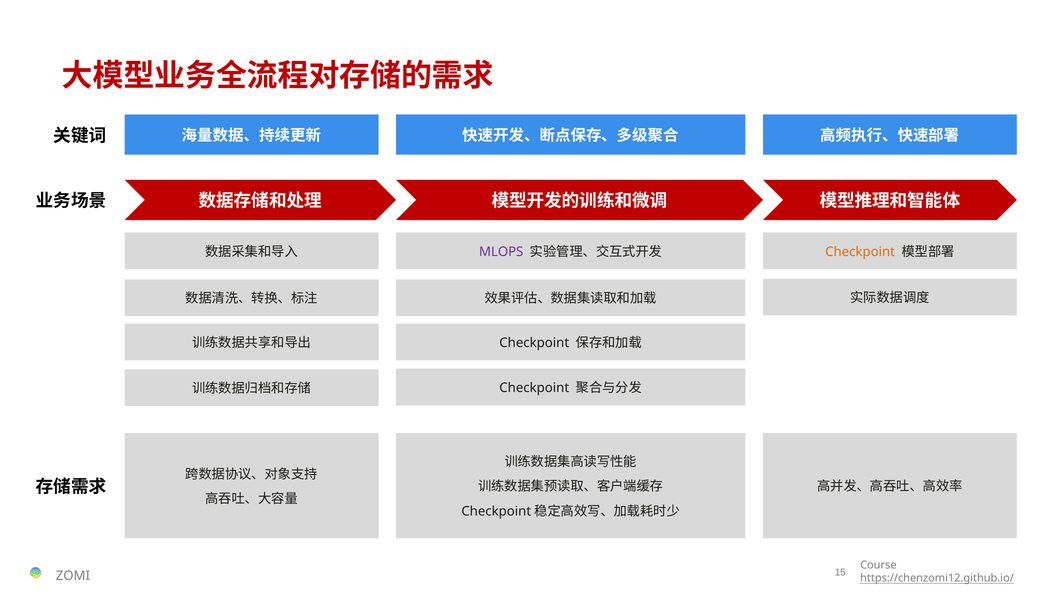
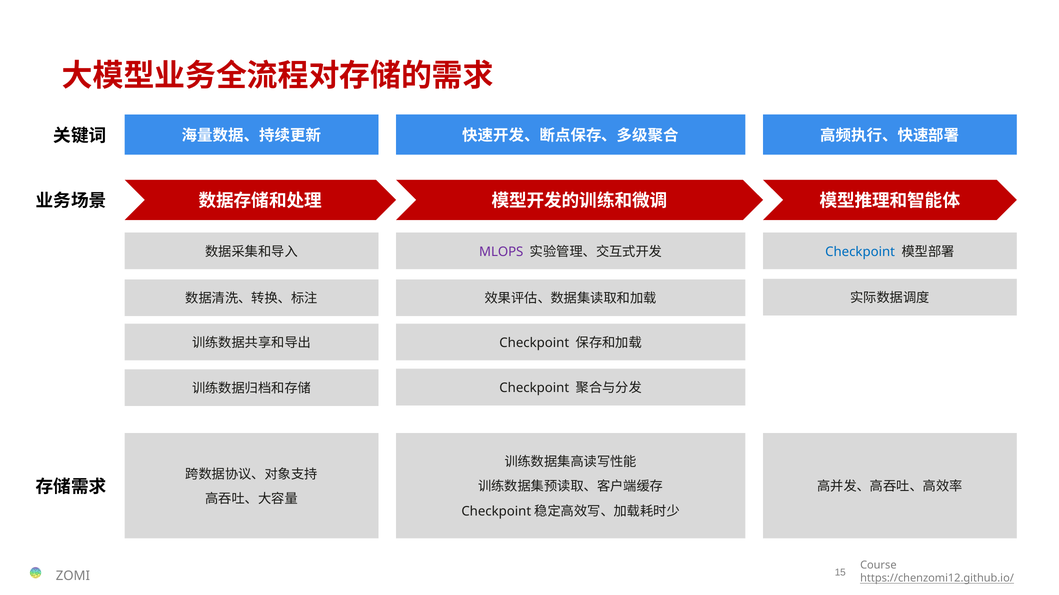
Checkpoint at (860, 252) colour: orange -> blue
